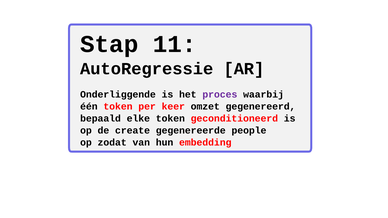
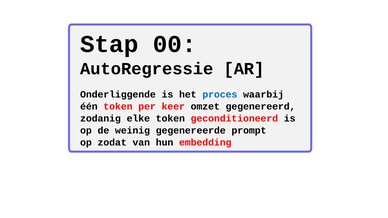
11: 11 -> 00
proces colour: purple -> blue
bepaald: bepaald -> zodanig
create: create -> weinig
people: people -> prompt
